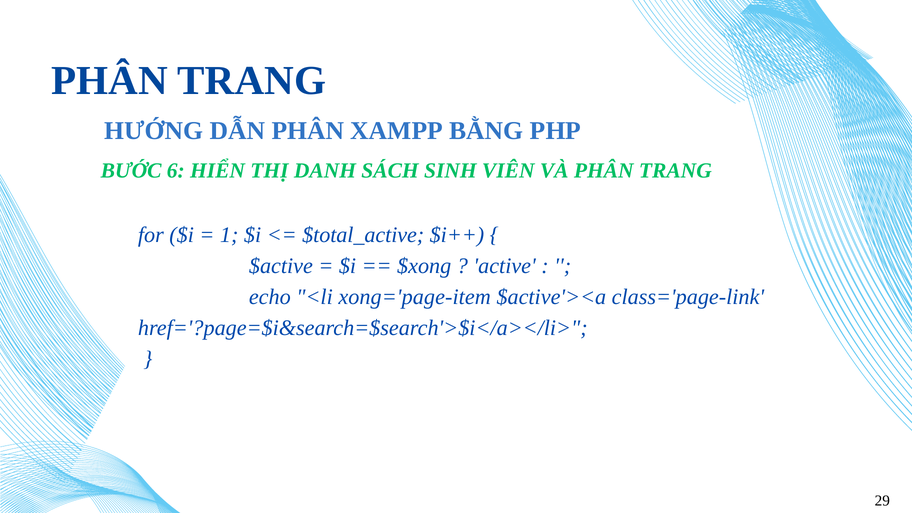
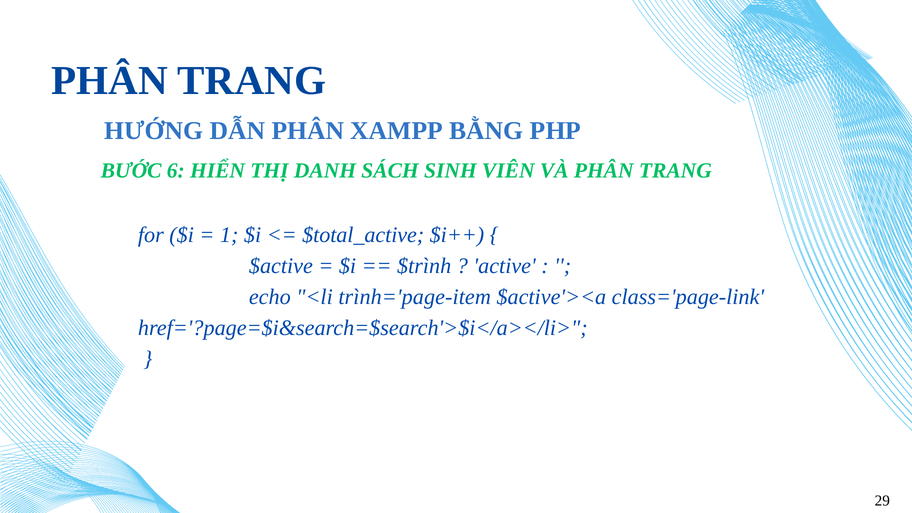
$xong: $xong -> $trình
xong='page-item: xong='page-item -> trình='page-item
